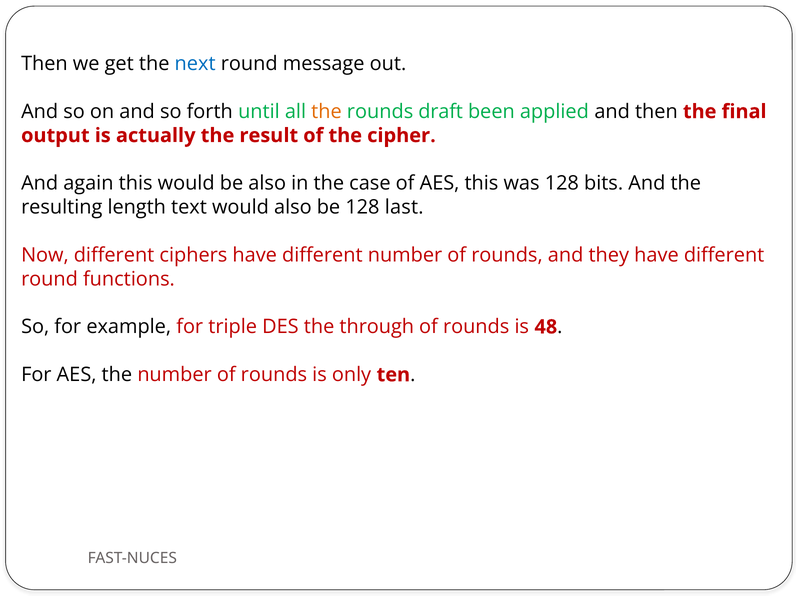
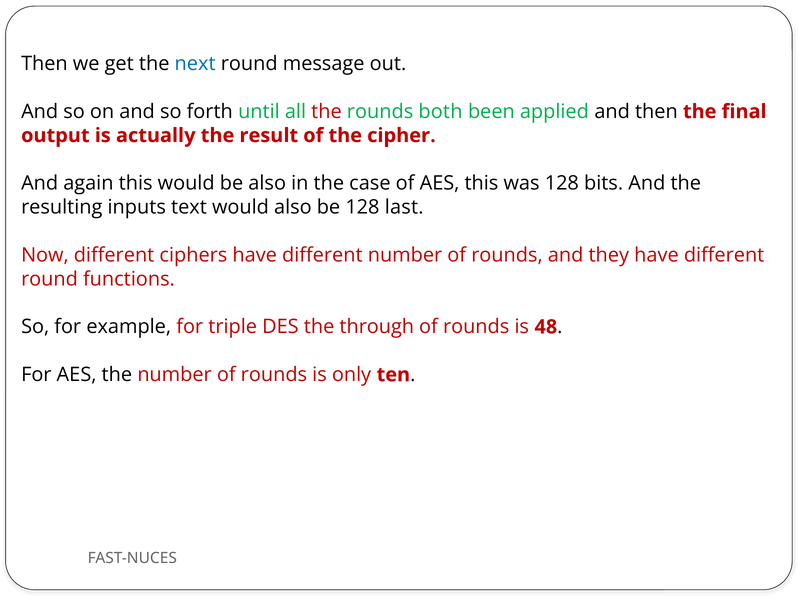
the at (326, 112) colour: orange -> red
draft: draft -> both
length: length -> inputs
